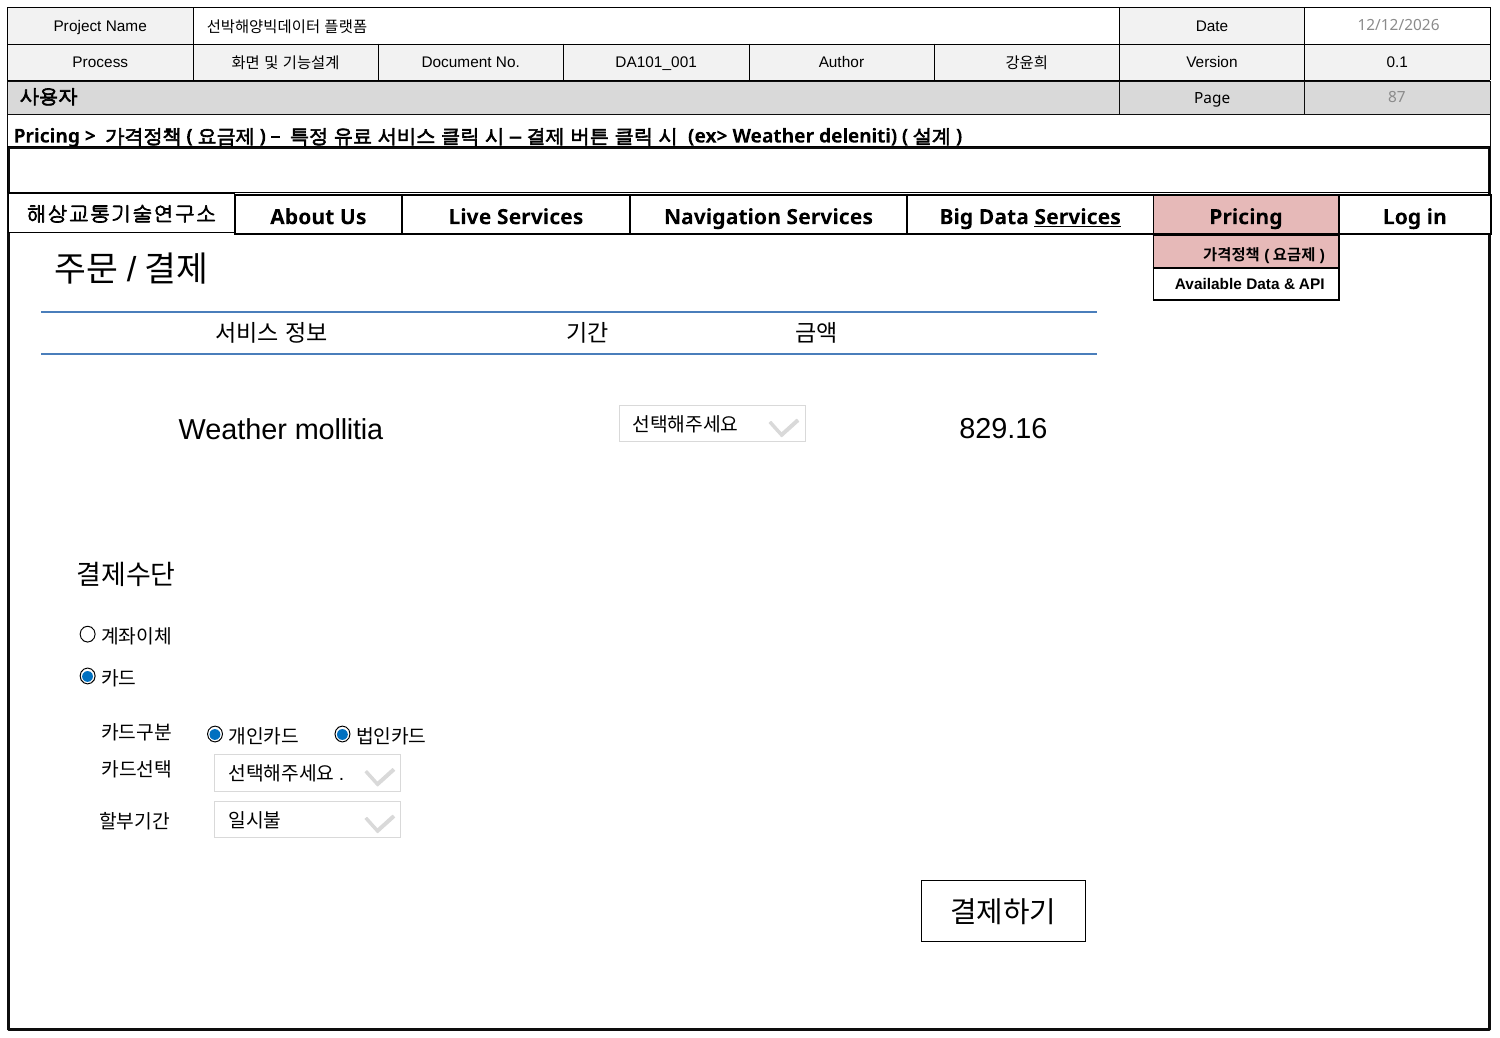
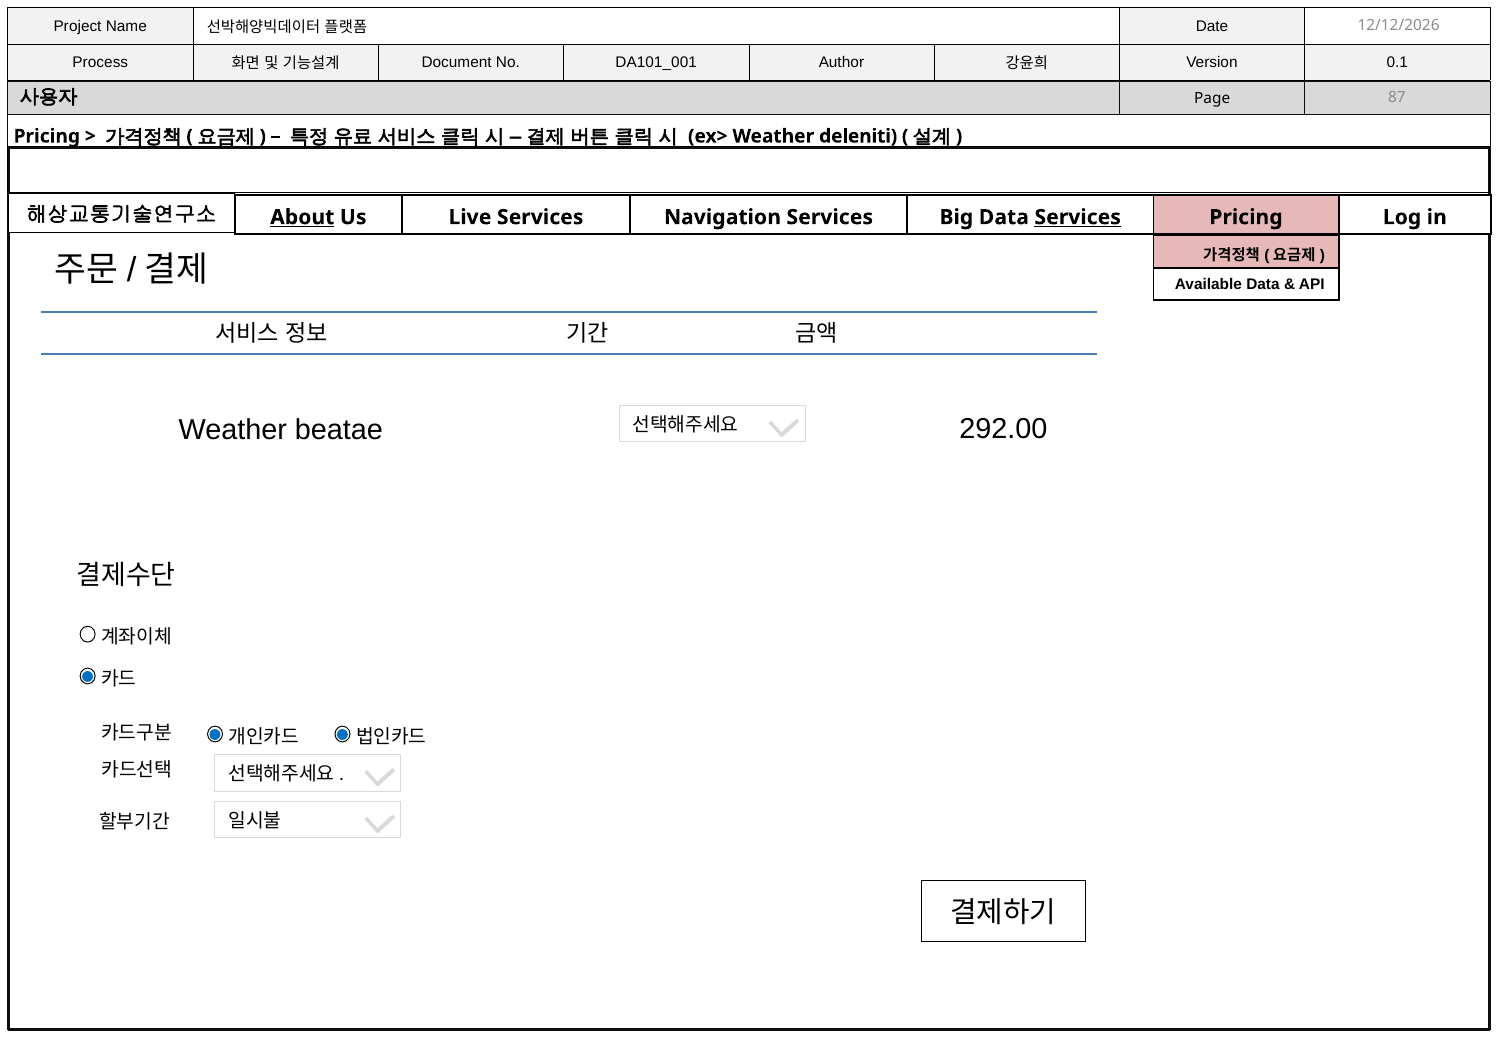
About underline: none -> present
829.16: 829.16 -> 292.00
mollitia: mollitia -> beatae
